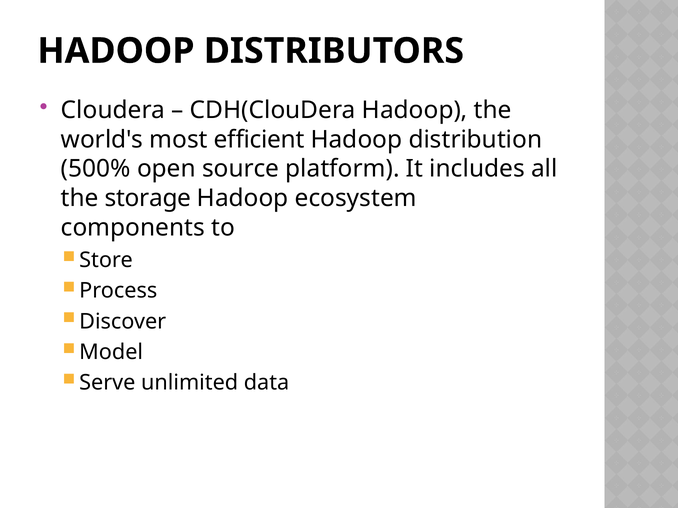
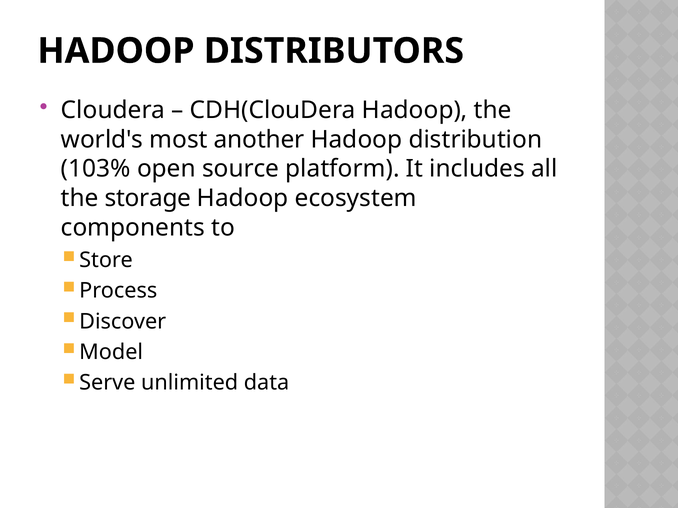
efficient: efficient -> another
500%: 500% -> 103%
